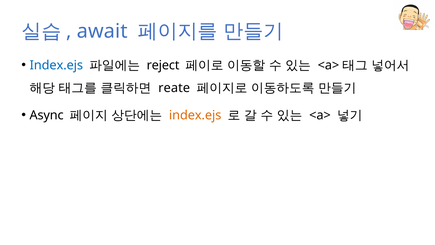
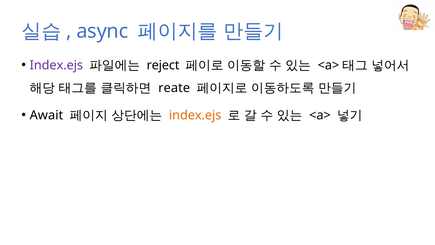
await: await -> async
Index.ejs at (56, 65) colour: blue -> purple
Async: Async -> Await
